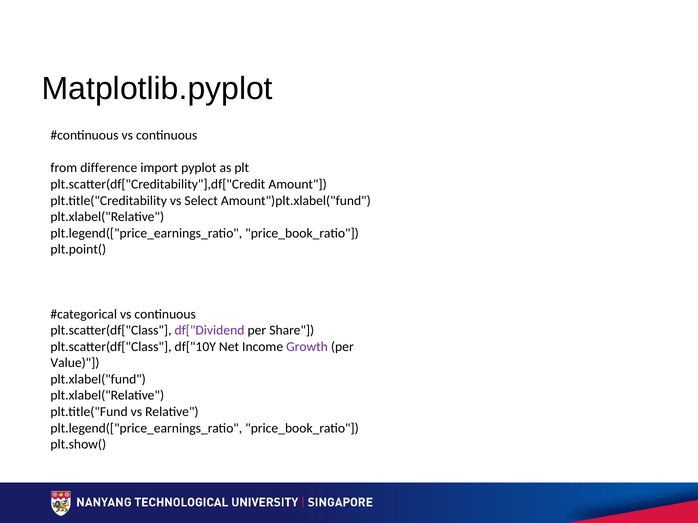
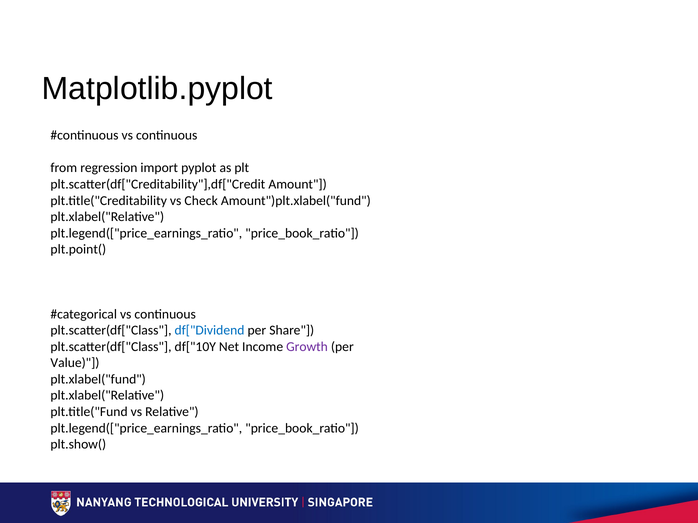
difference: difference -> regression
Select: Select -> Check
df["Dividend colour: purple -> blue
